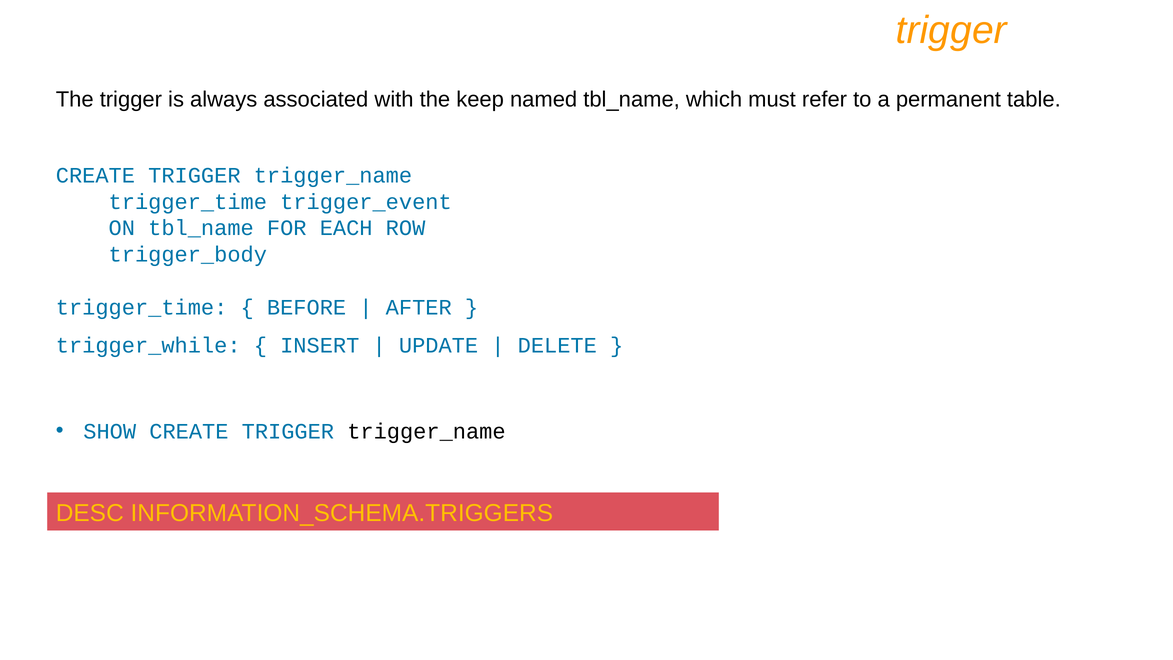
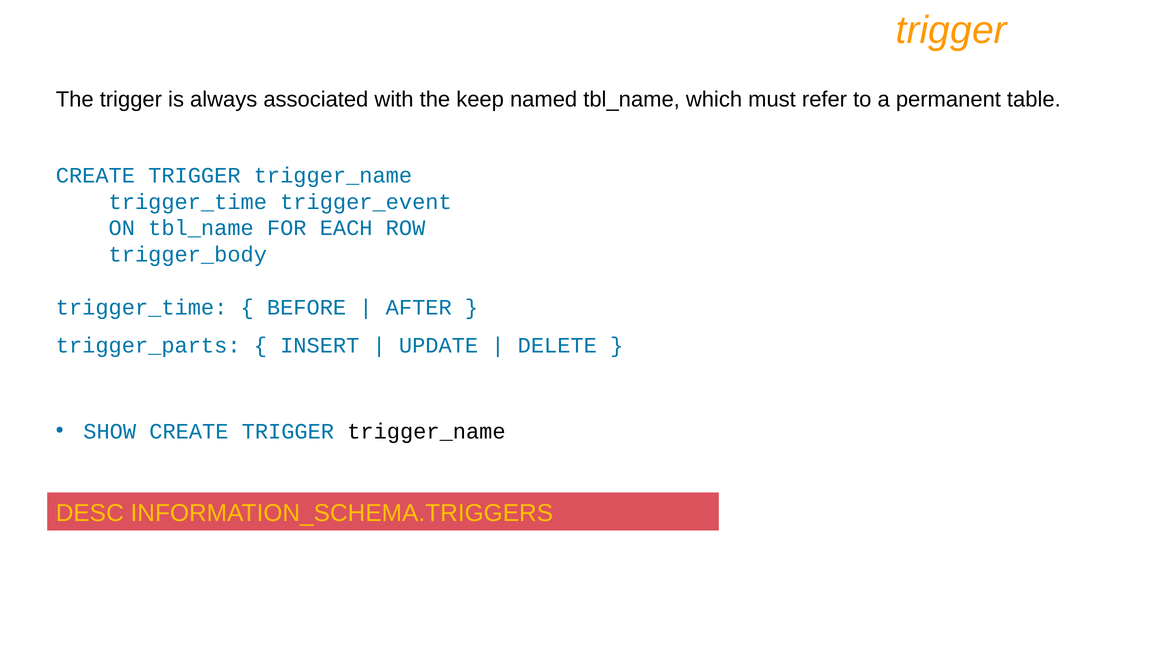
trigger_while: trigger_while -> trigger_parts
